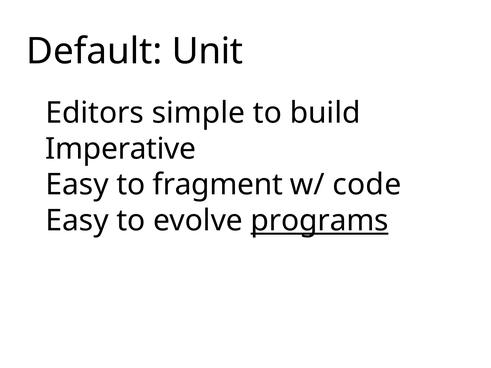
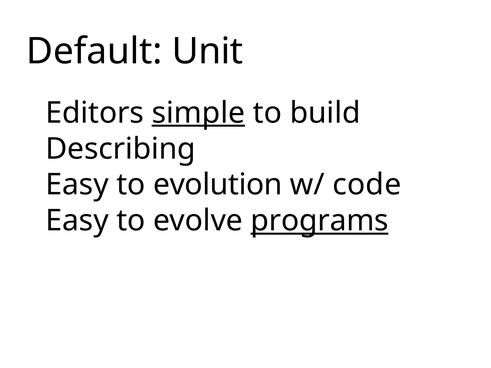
simple underline: none -> present
Imperative: Imperative -> Describing
fragment: fragment -> evolution
